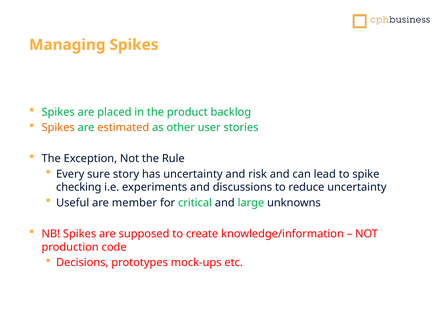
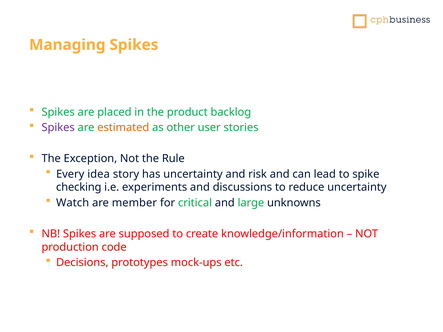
Spikes at (58, 128) colour: orange -> purple
sure: sure -> idea
Useful: Useful -> Watch
